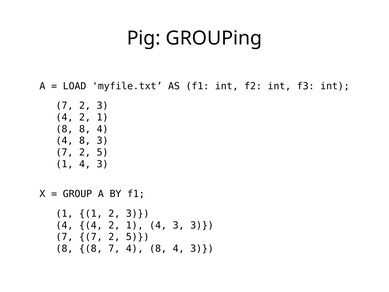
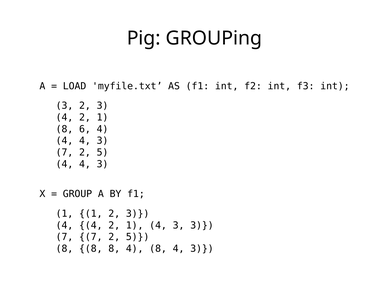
7 at (64, 106): 7 -> 3
8 at (85, 129): 8 -> 6
8 at (85, 141): 8 -> 4
1 at (64, 164): 1 -> 4
8 8 7: 7 -> 8
